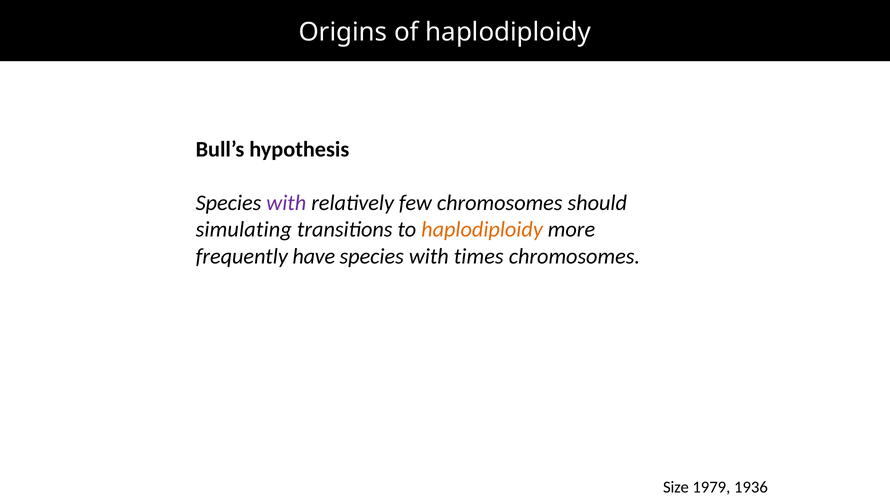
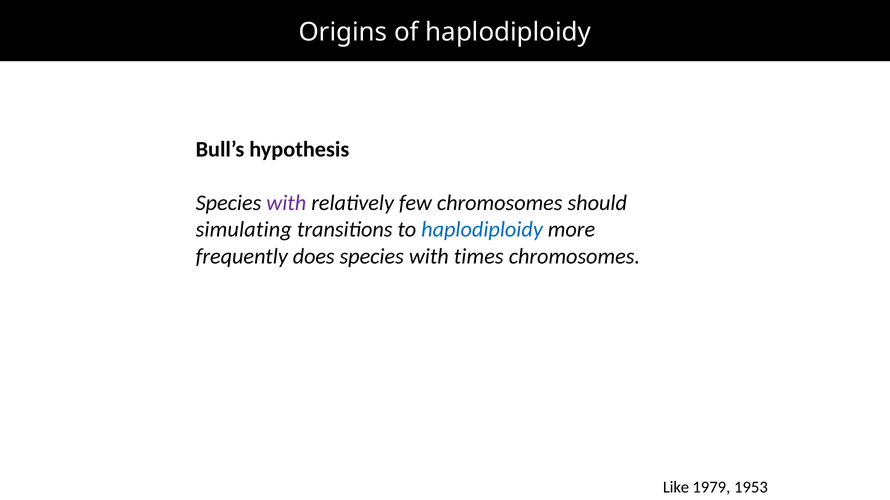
haplodiploidy at (482, 230) colour: orange -> blue
have: have -> does
Size: Size -> Like
1936: 1936 -> 1953
